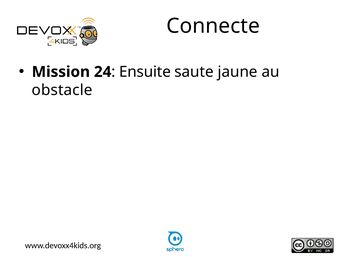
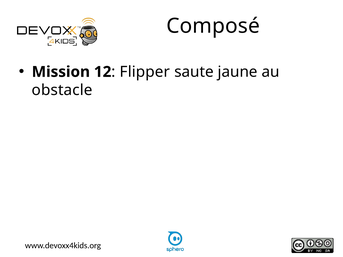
Connecte: Connecte -> Composé
24: 24 -> 12
Ensuite: Ensuite -> Flipper
